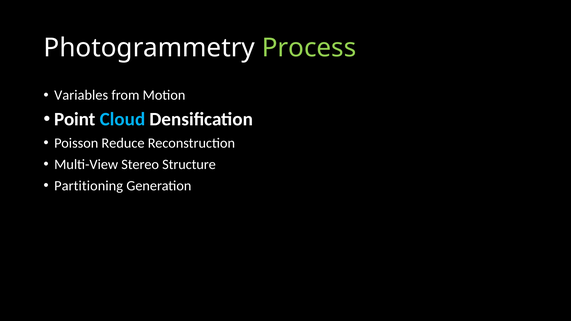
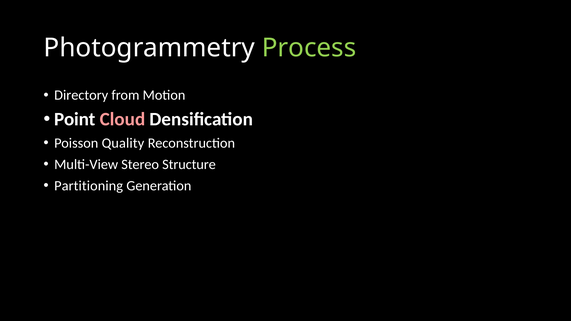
Variables: Variables -> Directory
Cloud colour: light blue -> pink
Reduce: Reduce -> Quality
